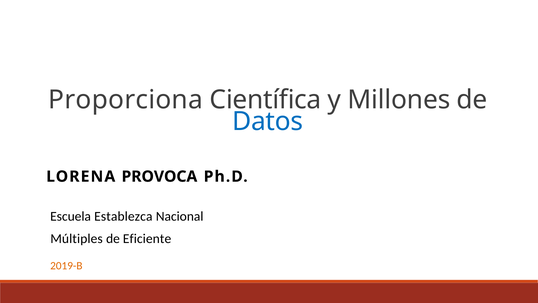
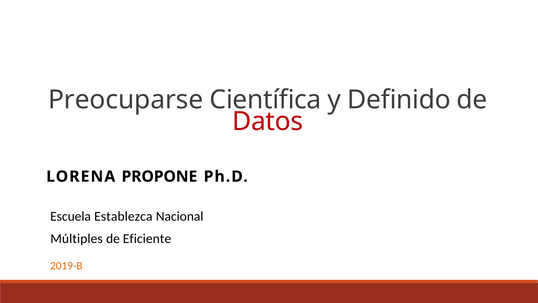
Proporciona: Proporciona -> Preocuparse
Millones: Millones -> Definido
Datos colour: blue -> red
PROVOCA: PROVOCA -> PROPONE
